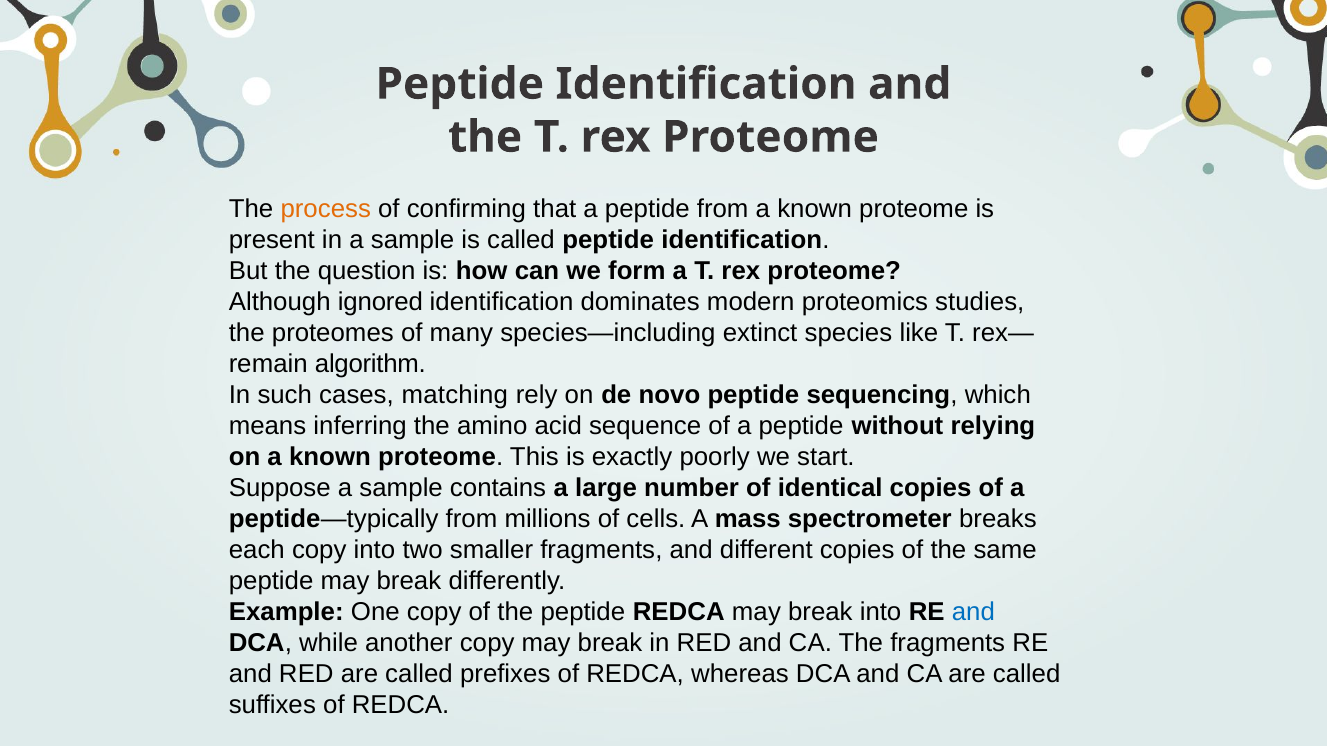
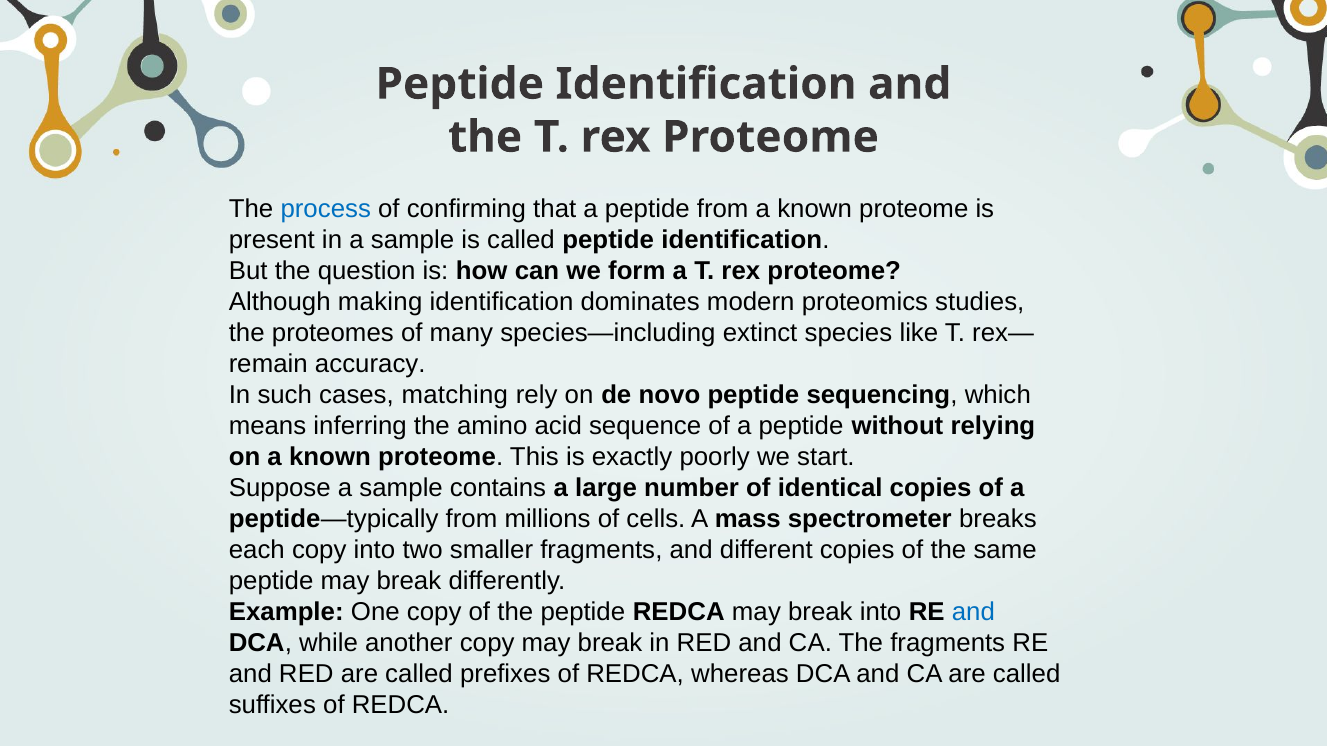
process colour: orange -> blue
ignored: ignored -> making
algorithm: algorithm -> accuracy
